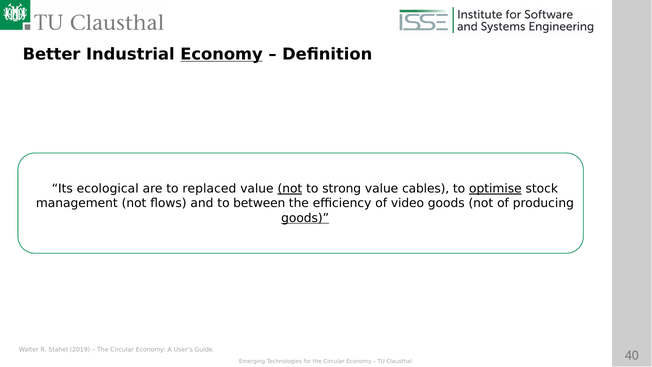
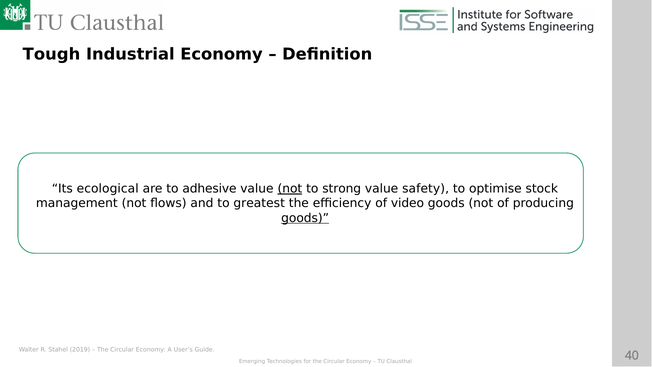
Better: Better -> Tough
Economy at (222, 54) underline: present -> none
replaced: replaced -> adhesive
cables: cables -> safety
optimise underline: present -> none
between: between -> greatest
